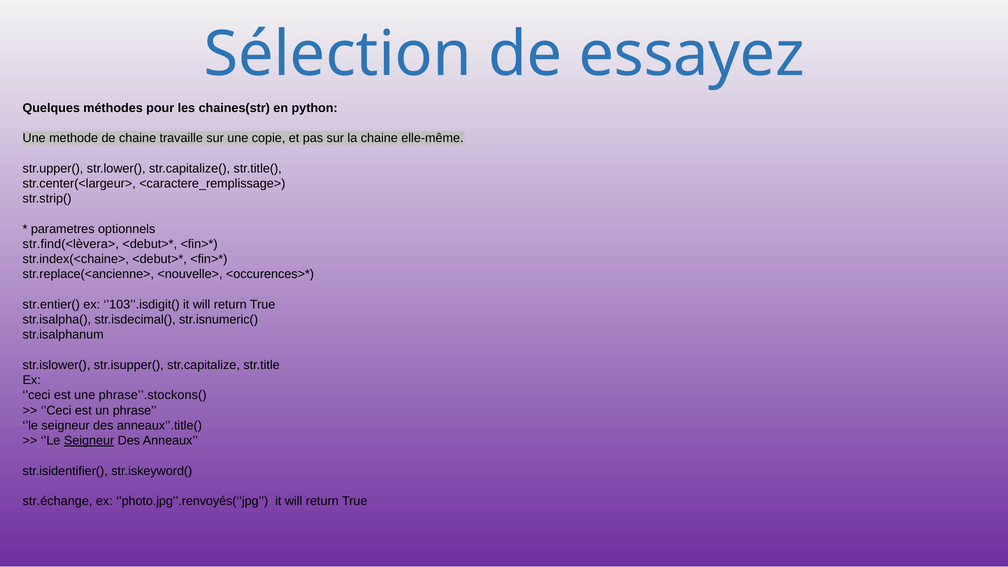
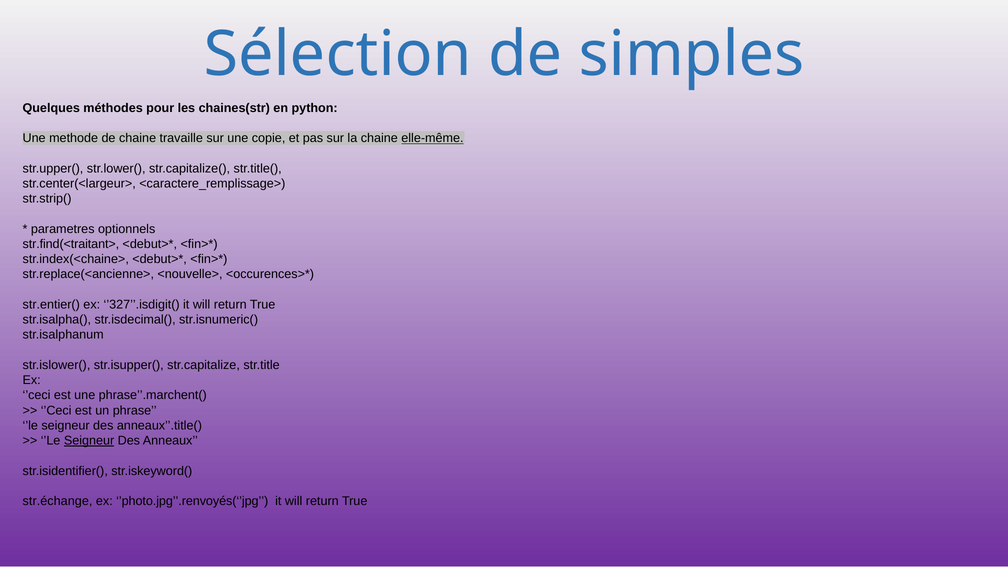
essayez: essayez -> simples
elle-même underline: none -> present
str.find(<lèvera>: str.find(<lèvera> -> str.find(<traitant>
’103’’.isdigit(: ’103’’.isdigit( -> ’327’’.isdigit(
phrase’’.stockons(: phrase’’.stockons( -> phrase’’.marchent(
